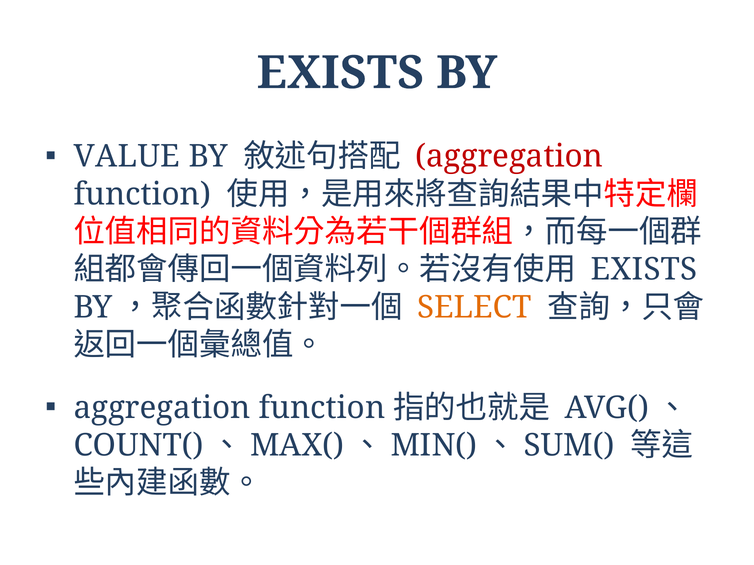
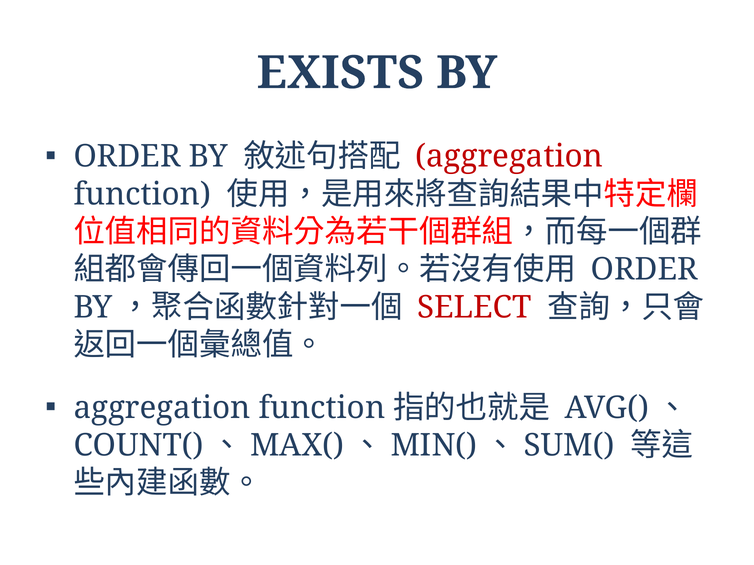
VALUE at (127, 157): VALUE -> ORDER
EXISTS at (644, 270): EXISTS -> ORDER
SELECT colour: orange -> red
